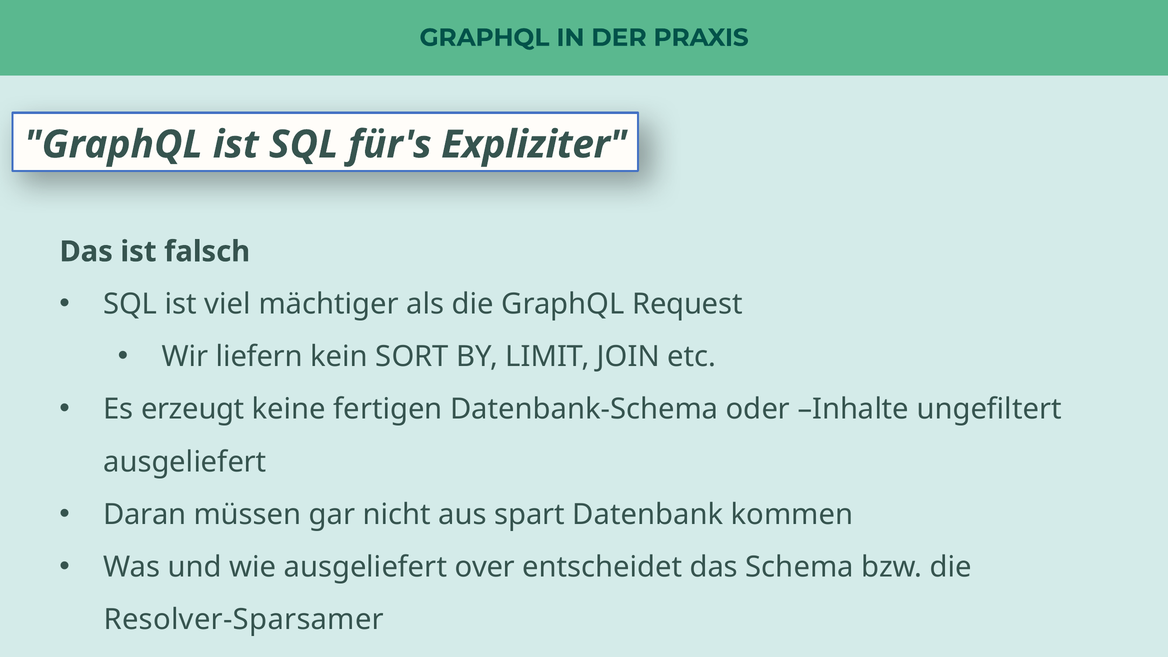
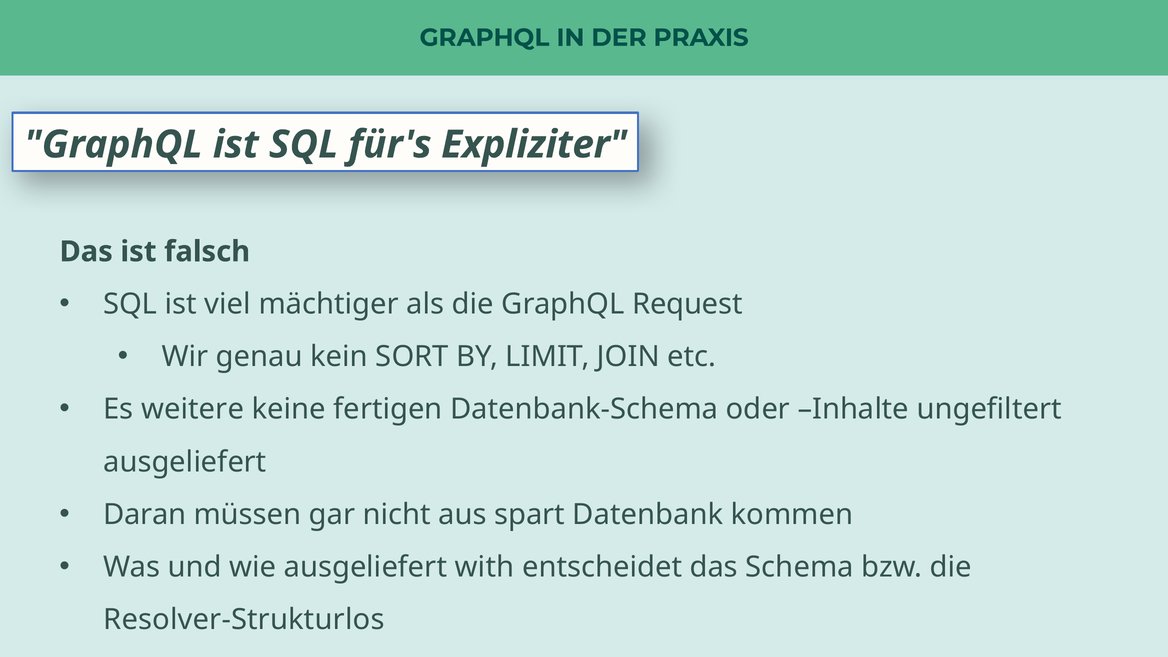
liefern: liefern -> genau
erzeugt: erzeugt -> weitere
over: over -> with
Resolver-Sparsamer: Resolver-Sparsamer -> Resolver-Strukturlos
